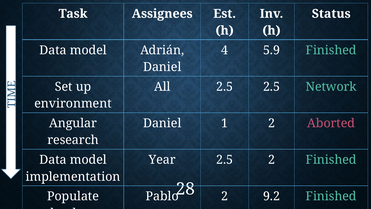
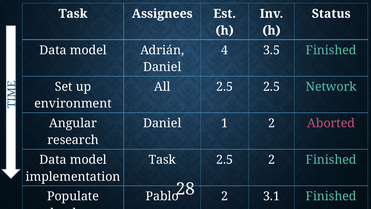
5.9: 5.9 -> 3.5
Year at (162, 160): Year -> Task
9.2: 9.2 -> 3.1
